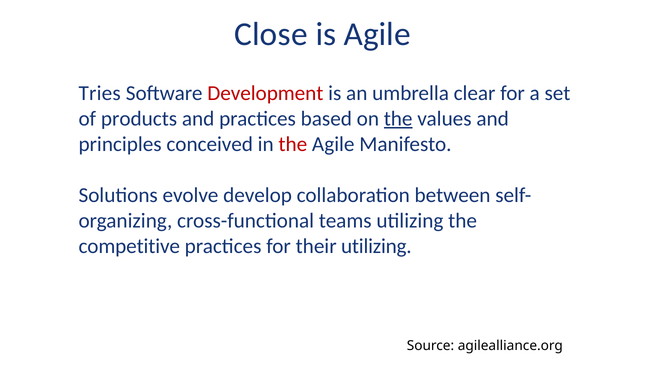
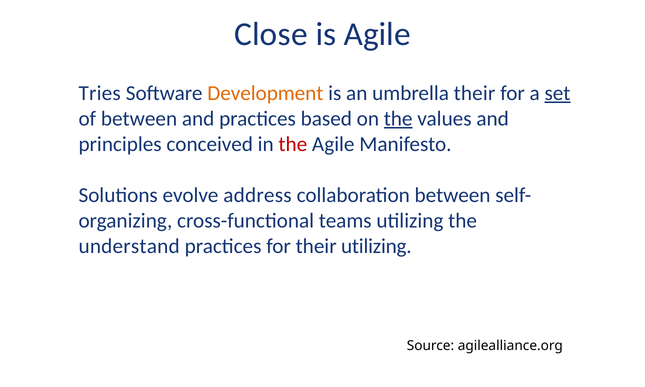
Development colour: red -> orange
umbrella clear: clear -> their
set underline: none -> present
of products: products -> between
develop: develop -> address
competitive: competitive -> understand
